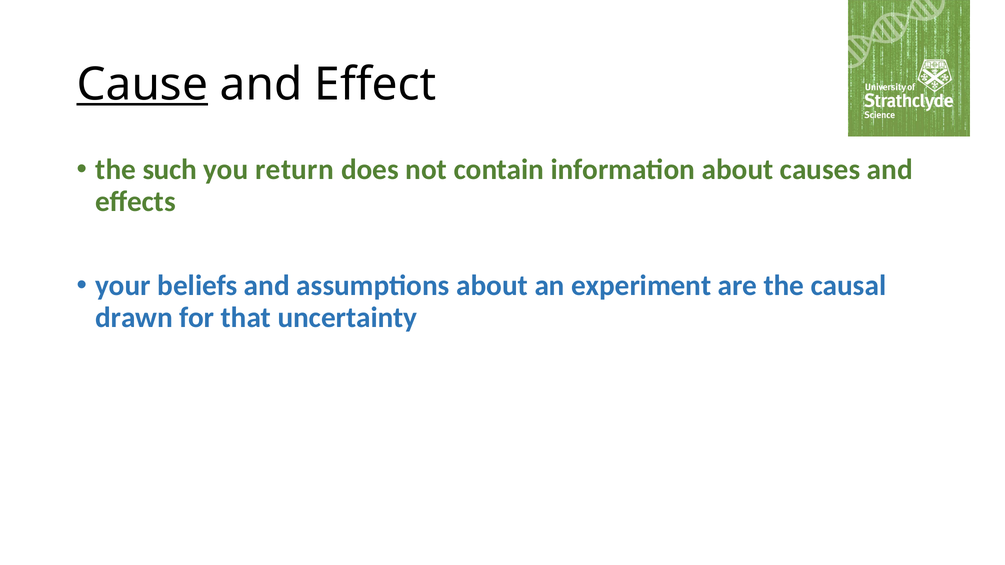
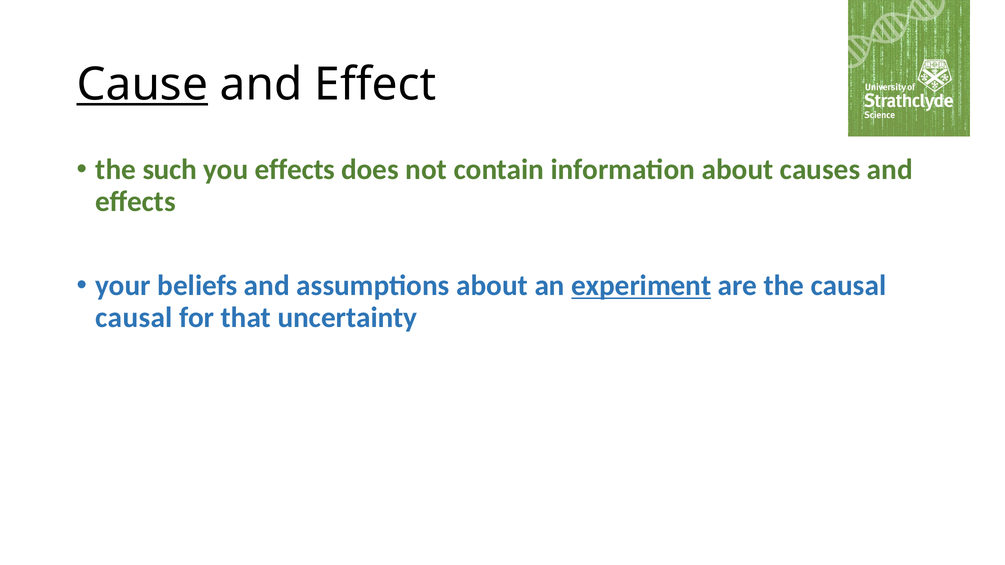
you return: return -> effects
experiment underline: none -> present
drawn at (134, 318): drawn -> causal
